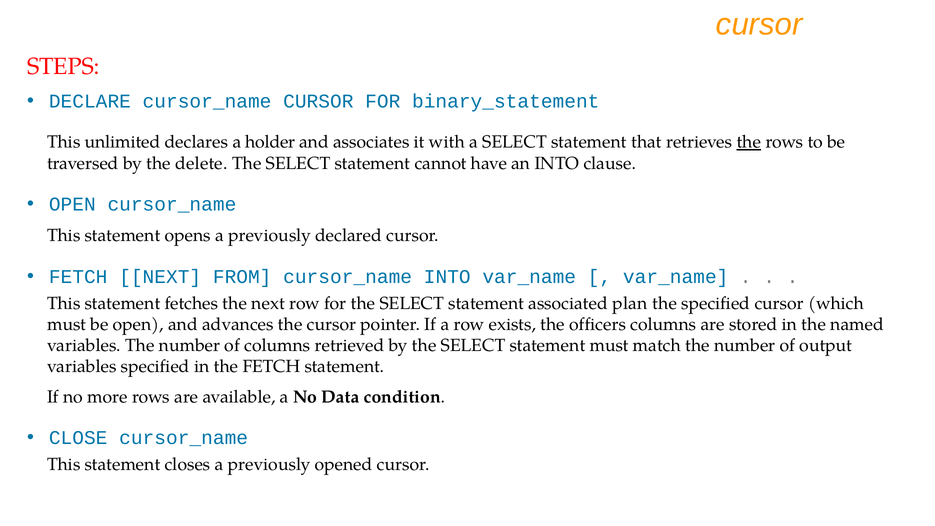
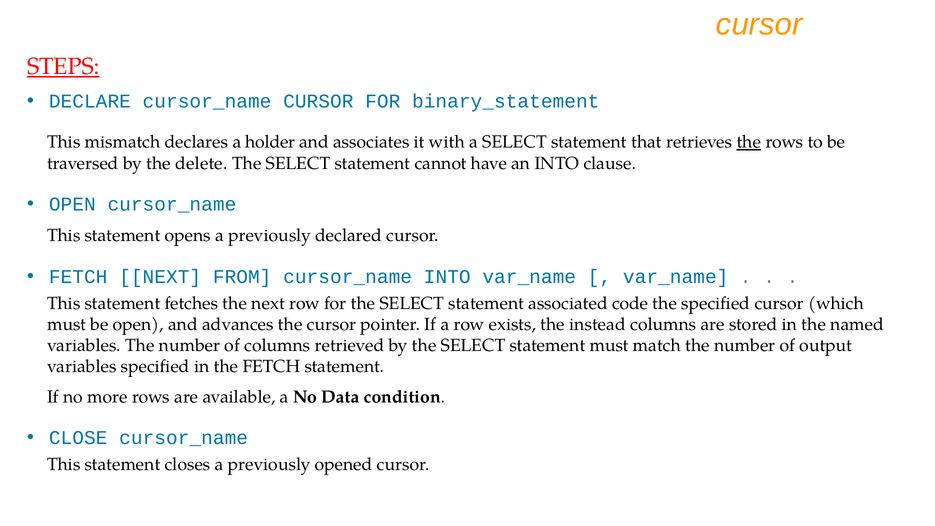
STEPS underline: none -> present
unlimited: unlimited -> mismatch
plan: plan -> code
officers: officers -> instead
